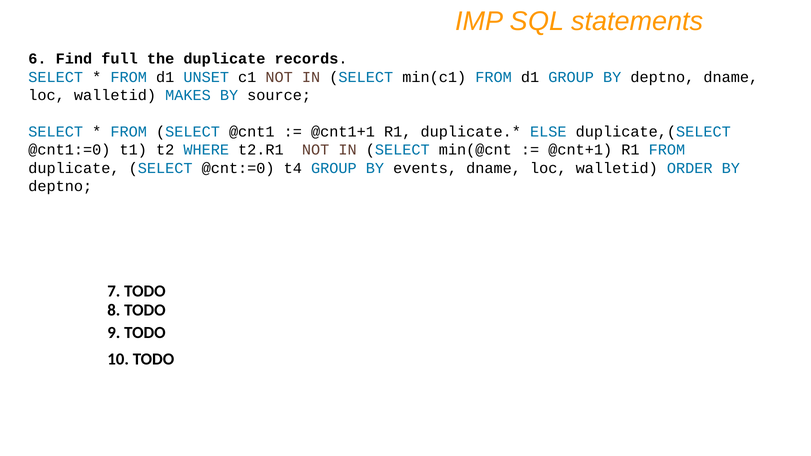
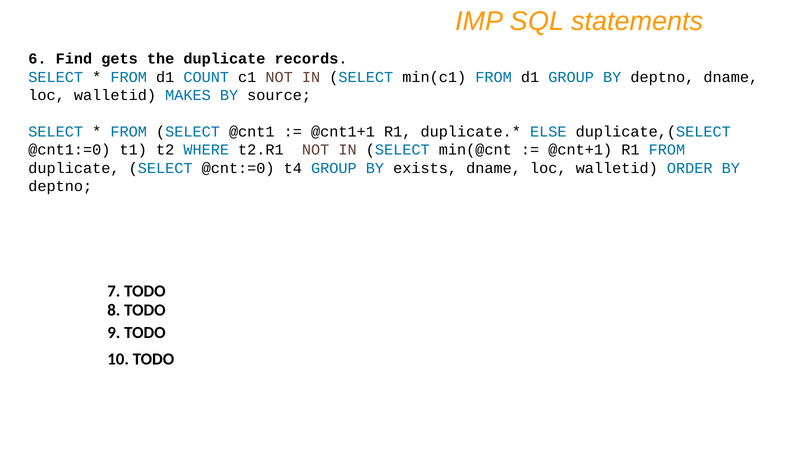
full: full -> gets
UNSET: UNSET -> COUNT
events: events -> exists
